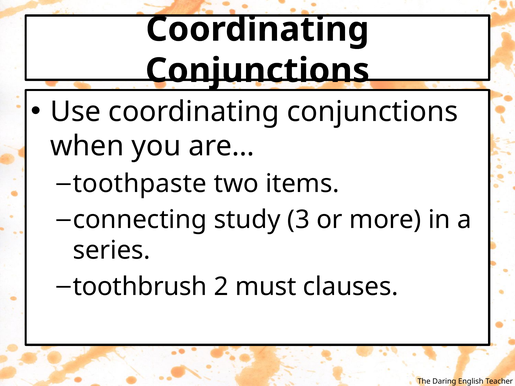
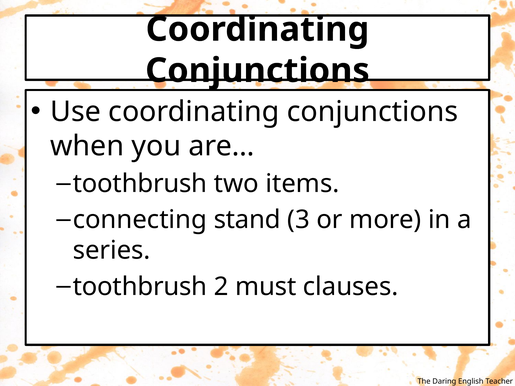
toothpaste at (140, 184): toothpaste -> toothbrush
study: study -> stand
